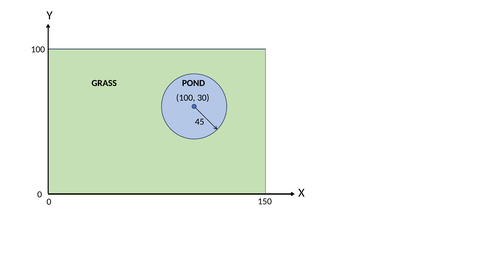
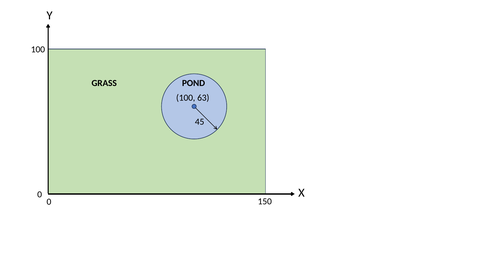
30: 30 -> 63
